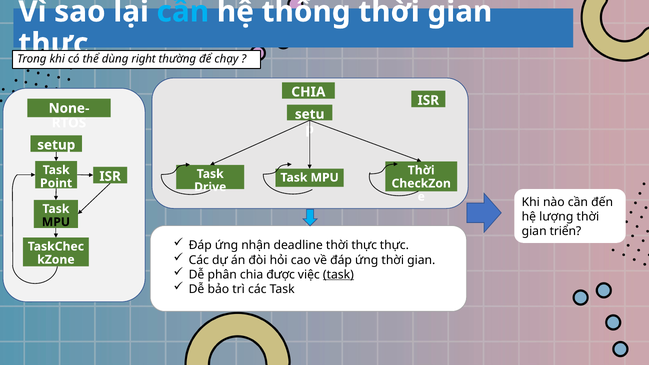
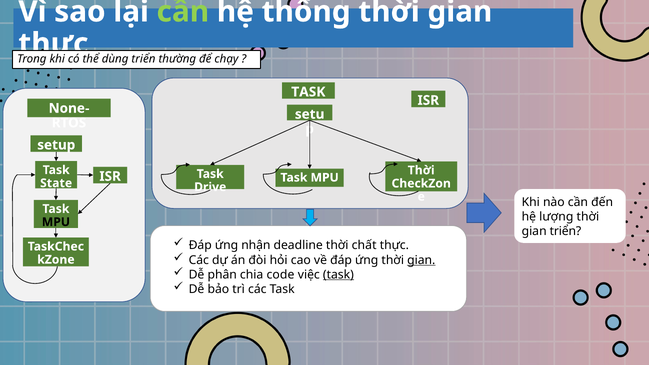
cần at (183, 12) colour: light blue -> light green
dùng right: right -> triển
CHIA at (308, 92): CHIA -> TASK
Point: Point -> State
thời thực: thực -> chất
gian at (421, 260) underline: none -> present
được: được -> code
